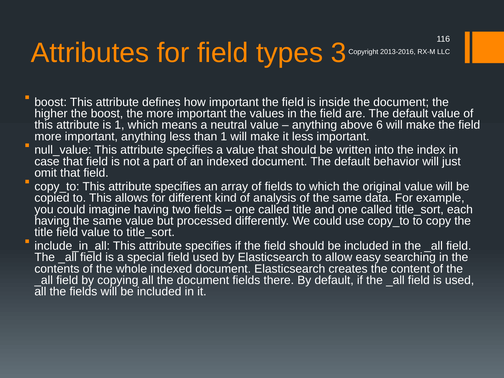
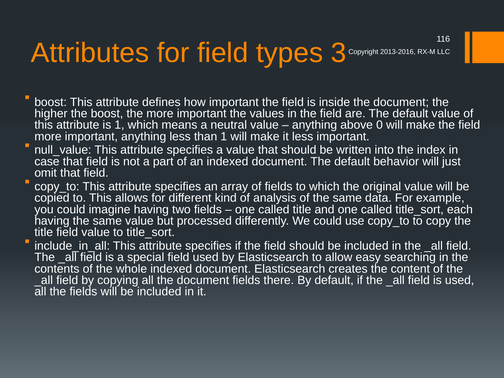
6: 6 -> 0
